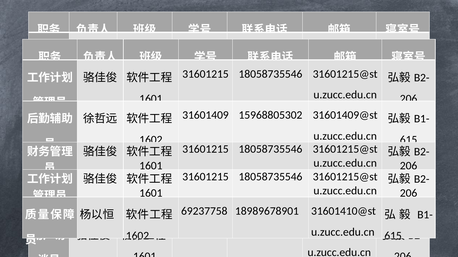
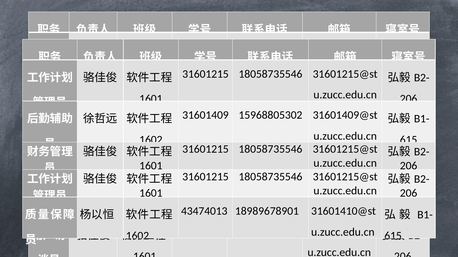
69237758: 69237758 -> 43474013
